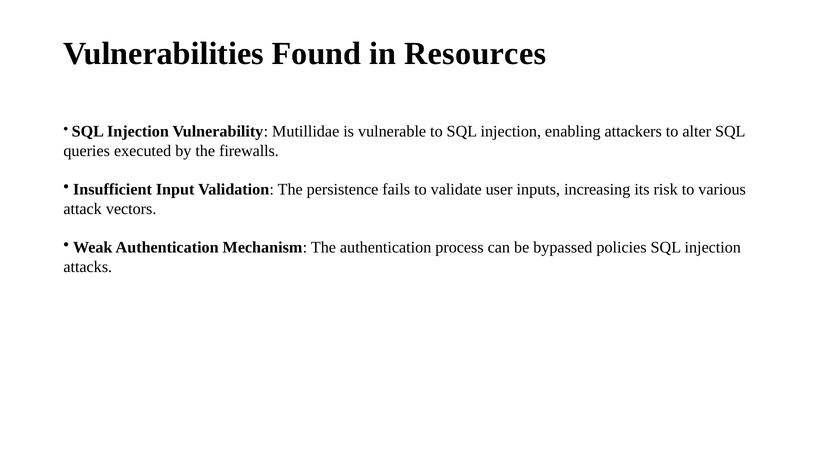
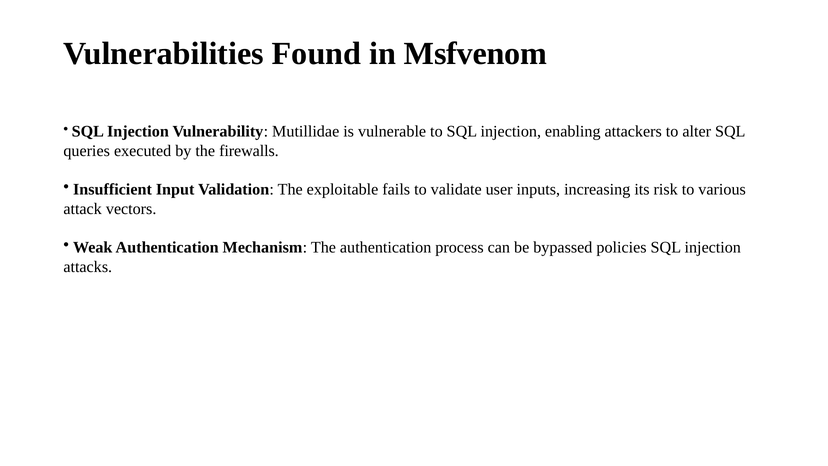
Resources: Resources -> Msfvenom
persistence: persistence -> exploitable
